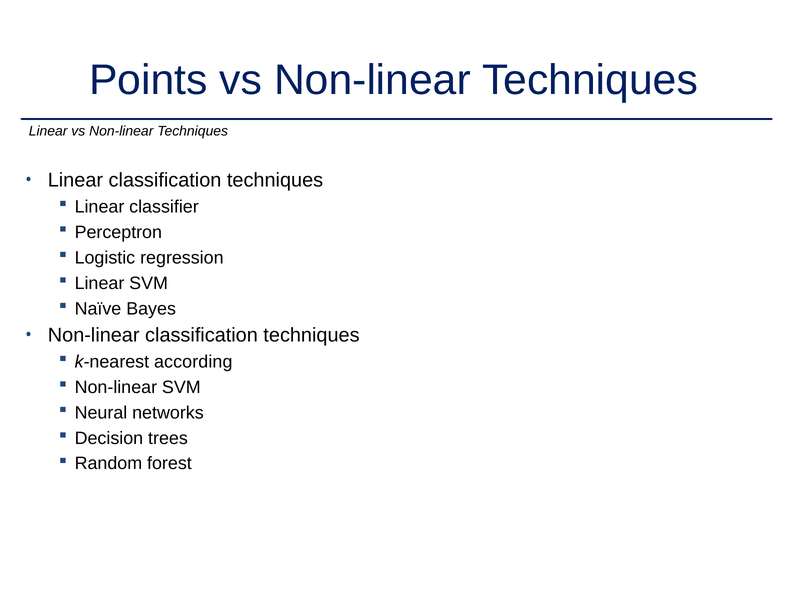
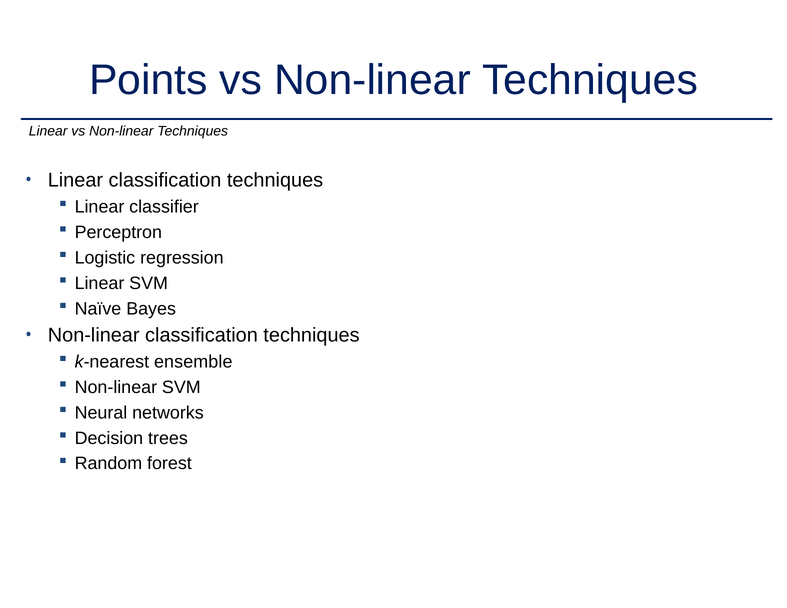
according: according -> ensemble
